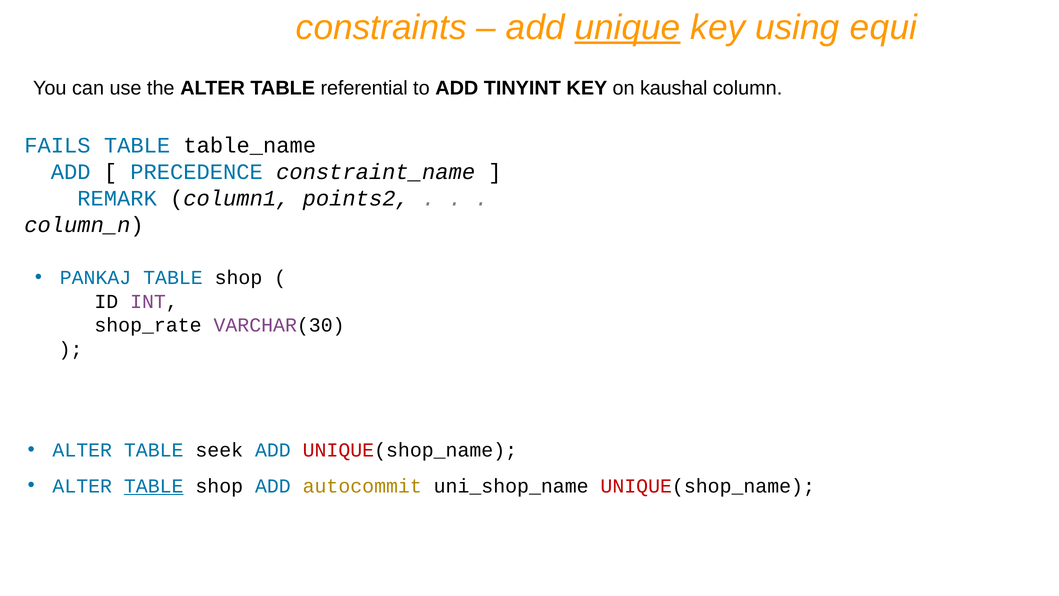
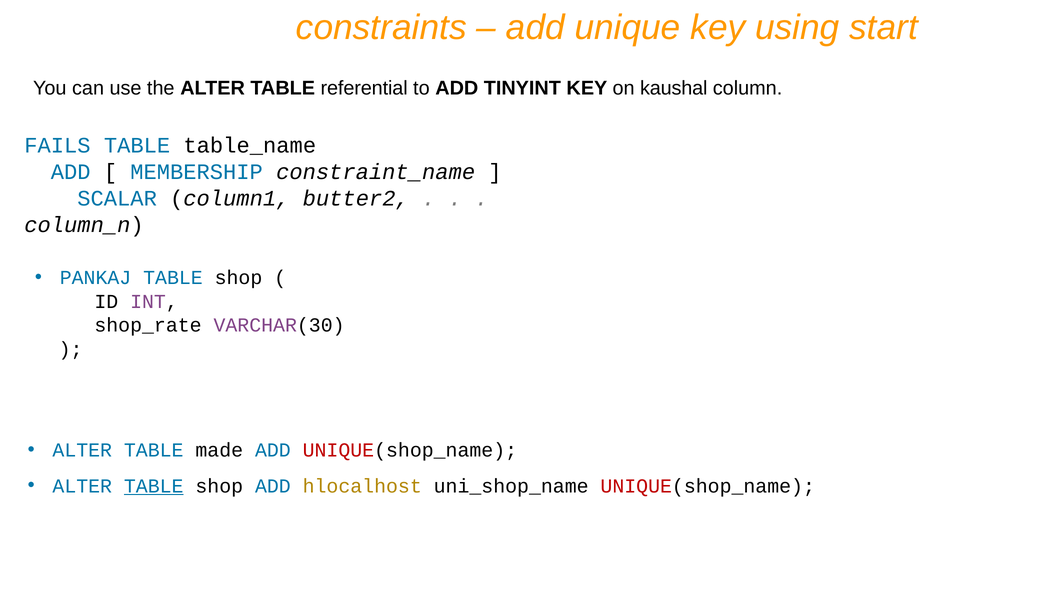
unique underline: present -> none
equi: equi -> start
PRECEDENCE: PRECEDENCE -> MEMBERSHIP
REMARK: REMARK -> SCALAR
points2: points2 -> butter2
seek: seek -> made
autocommit: autocommit -> hlocalhost
